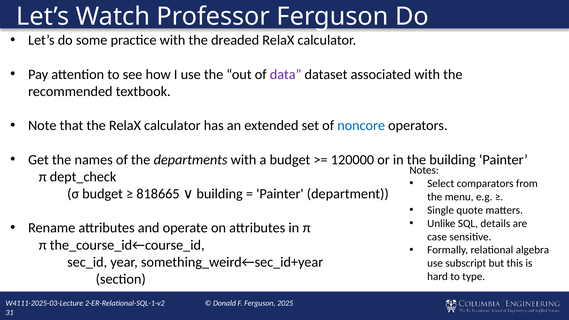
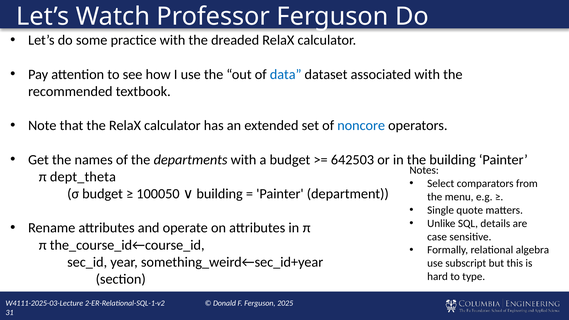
data colour: purple -> blue
120000: 120000 -> 642503
dept_check: dept_check -> dept_theta
818665: 818665 -> 100050
